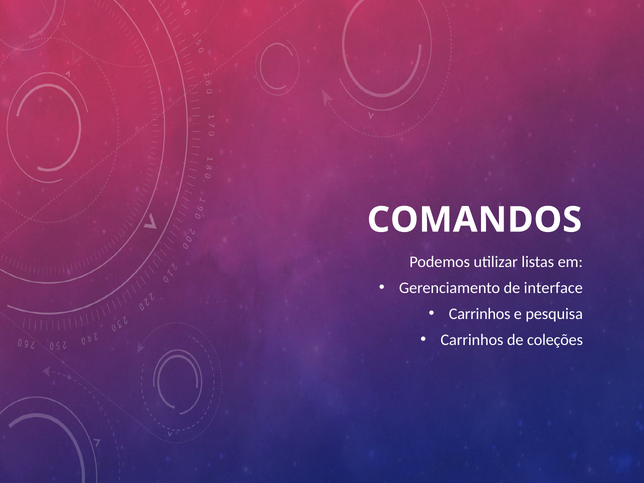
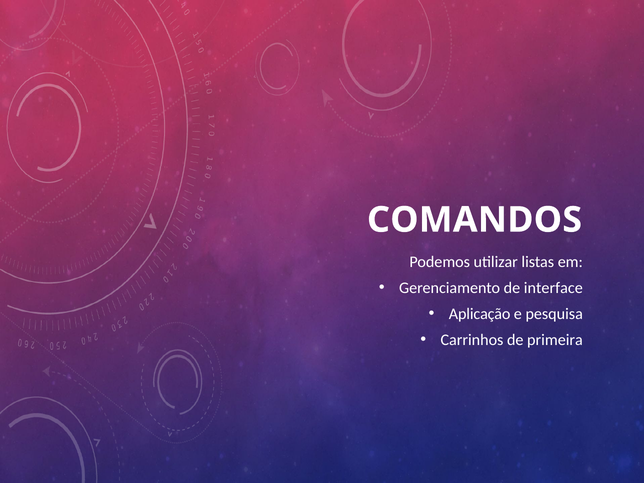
Carrinhos at (480, 314): Carrinhos -> Aplicação
coleções: coleções -> primeira
